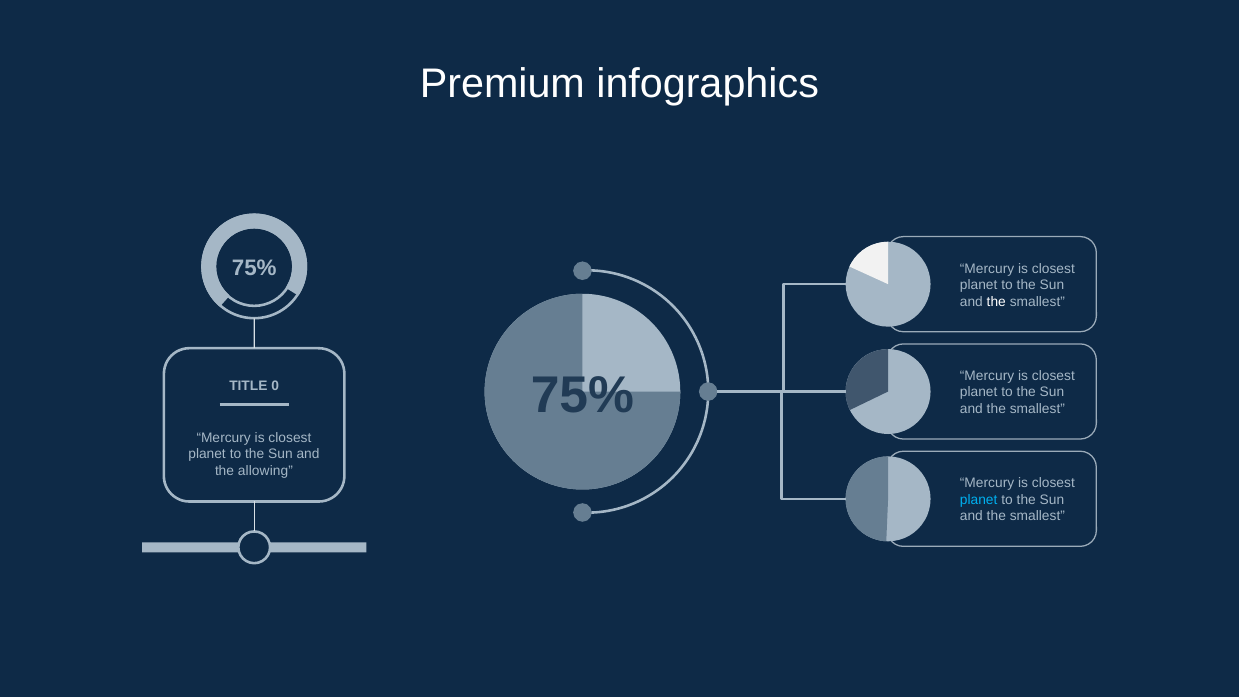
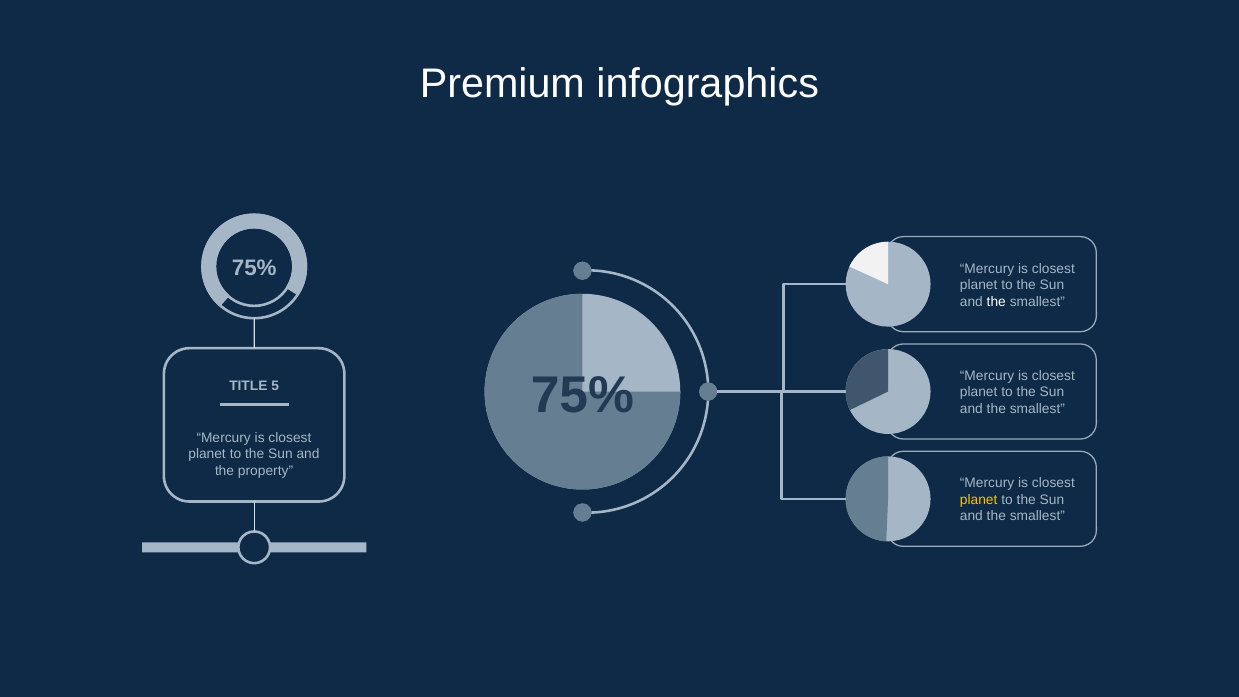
0: 0 -> 5
allowing: allowing -> property
planet at (979, 500) colour: light blue -> yellow
